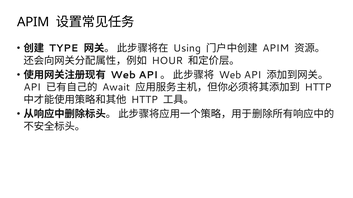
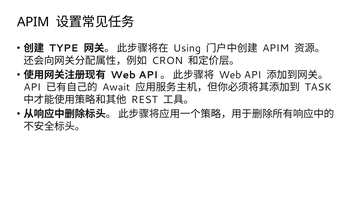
HOUR: HOUR -> CRON
HTTP at (318, 88): HTTP -> TASK
HTTP at (145, 100): HTTP -> REST
